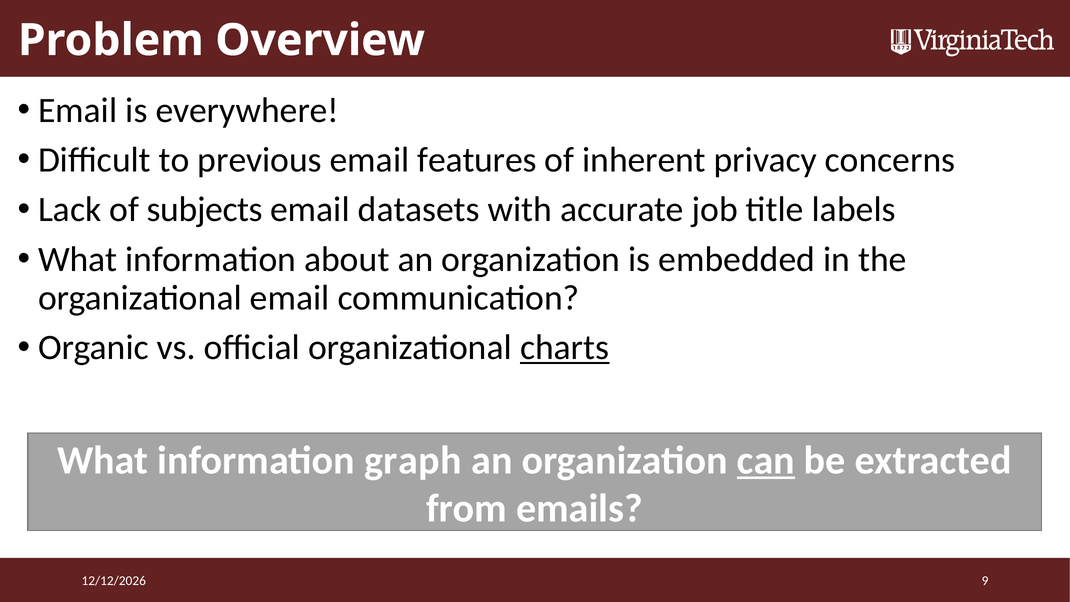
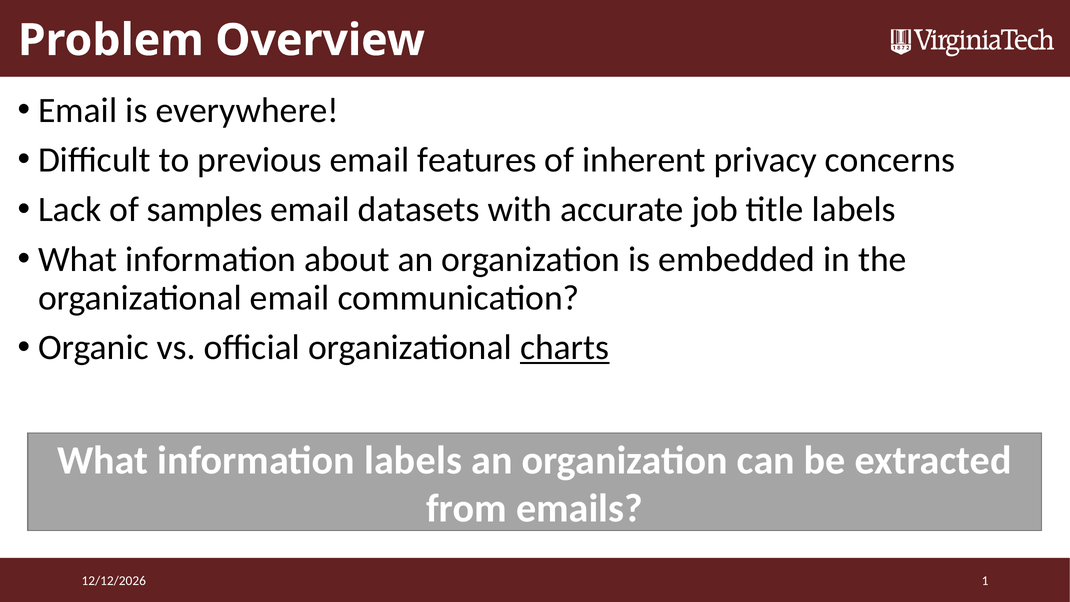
subjects: subjects -> samples
information graph: graph -> labels
can underline: present -> none
9: 9 -> 1
